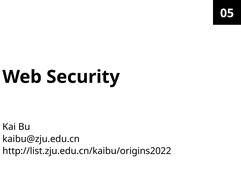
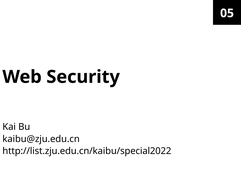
http://list.zju.edu.cn/kaibu/origins2022: http://list.zju.edu.cn/kaibu/origins2022 -> http://list.zju.edu.cn/kaibu/special2022
